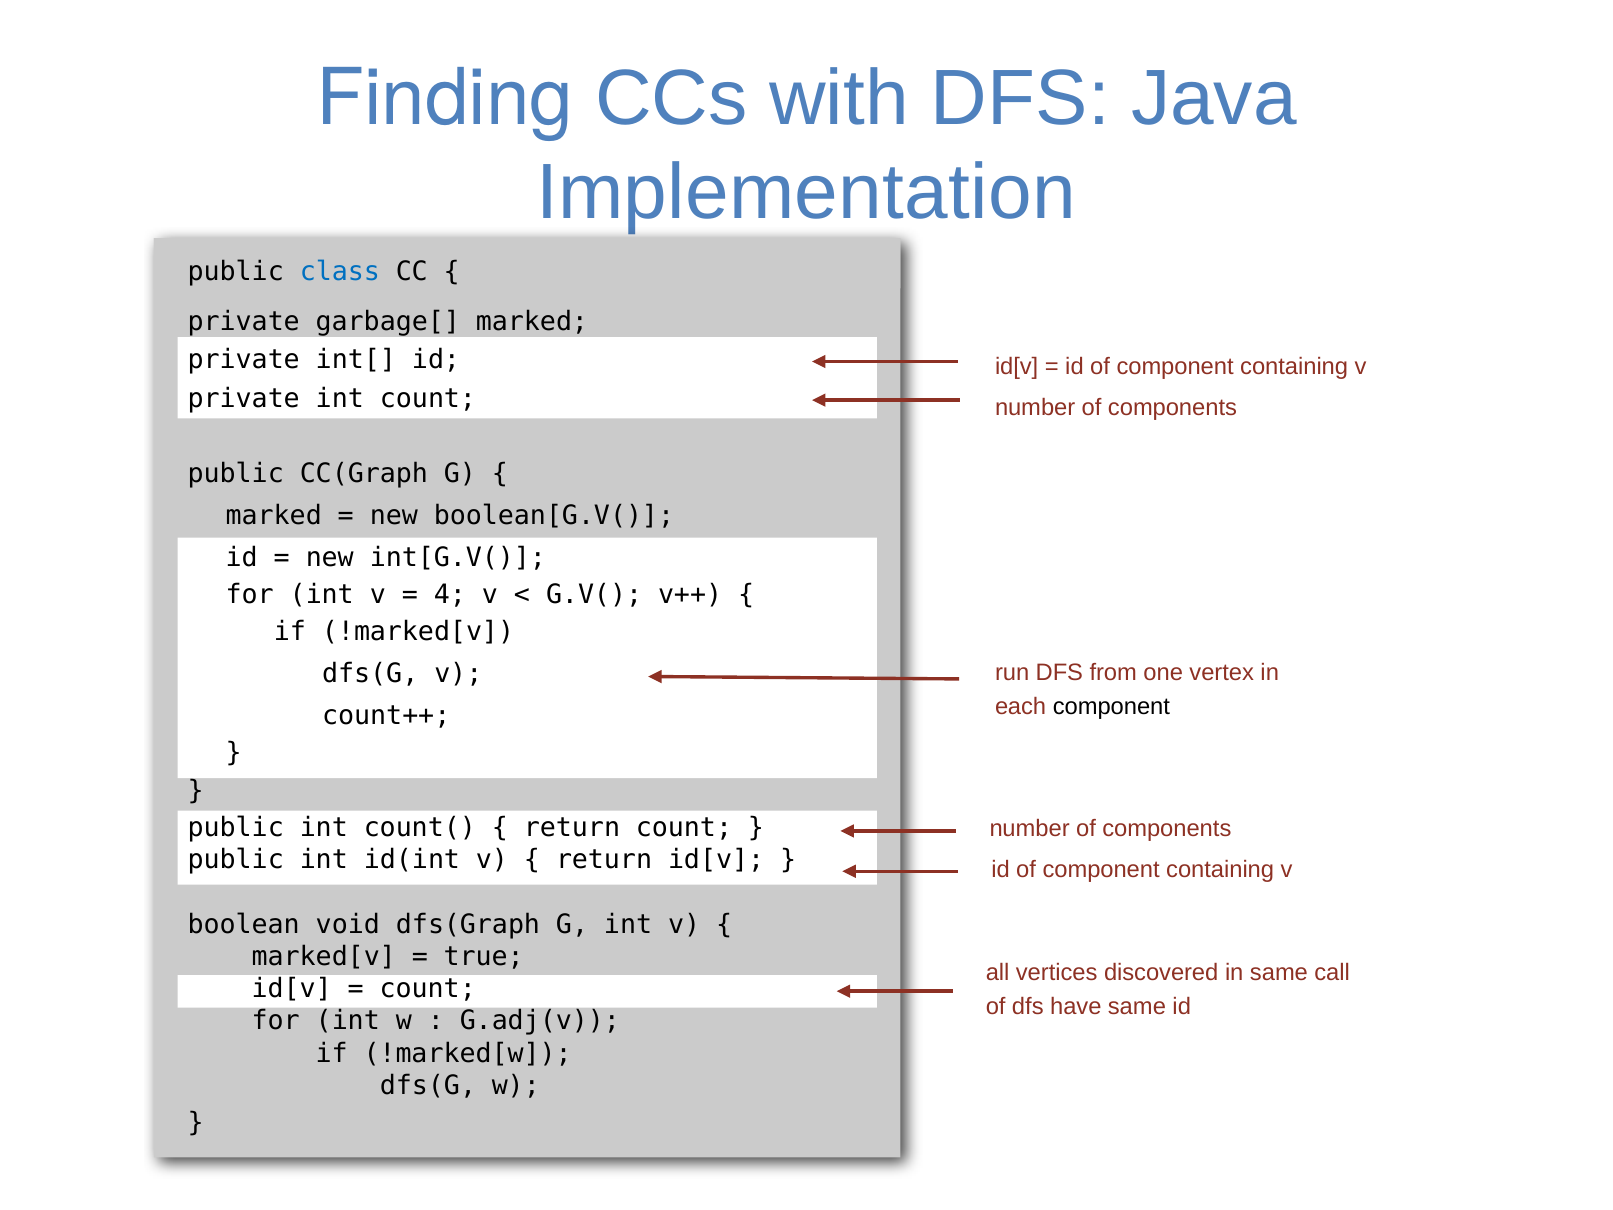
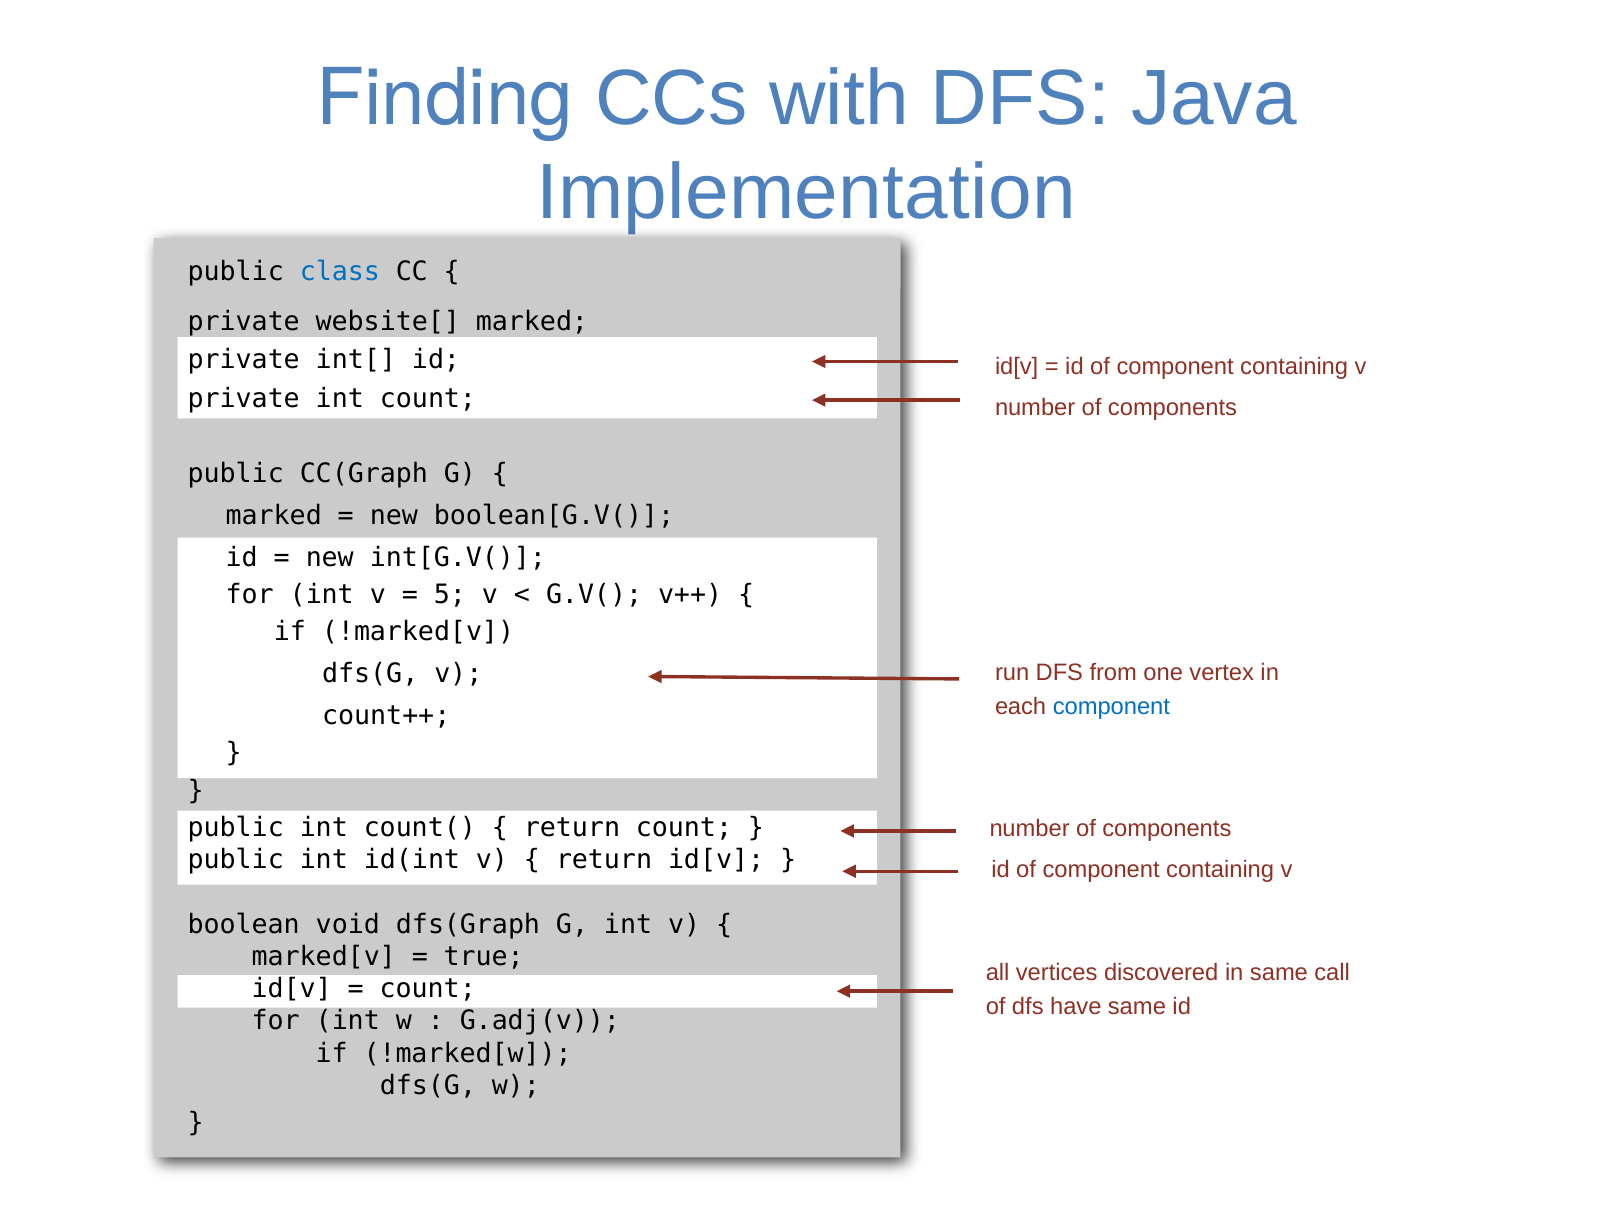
garbage[: garbage[ -> website[
4: 4 -> 5
component at (1111, 706) colour: black -> blue
